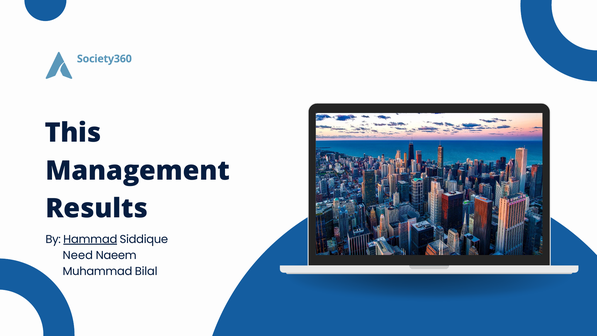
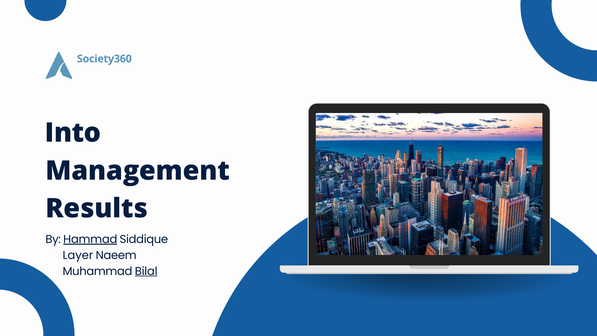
This: This -> Into
Need: Need -> Layer
Bilal underline: none -> present
